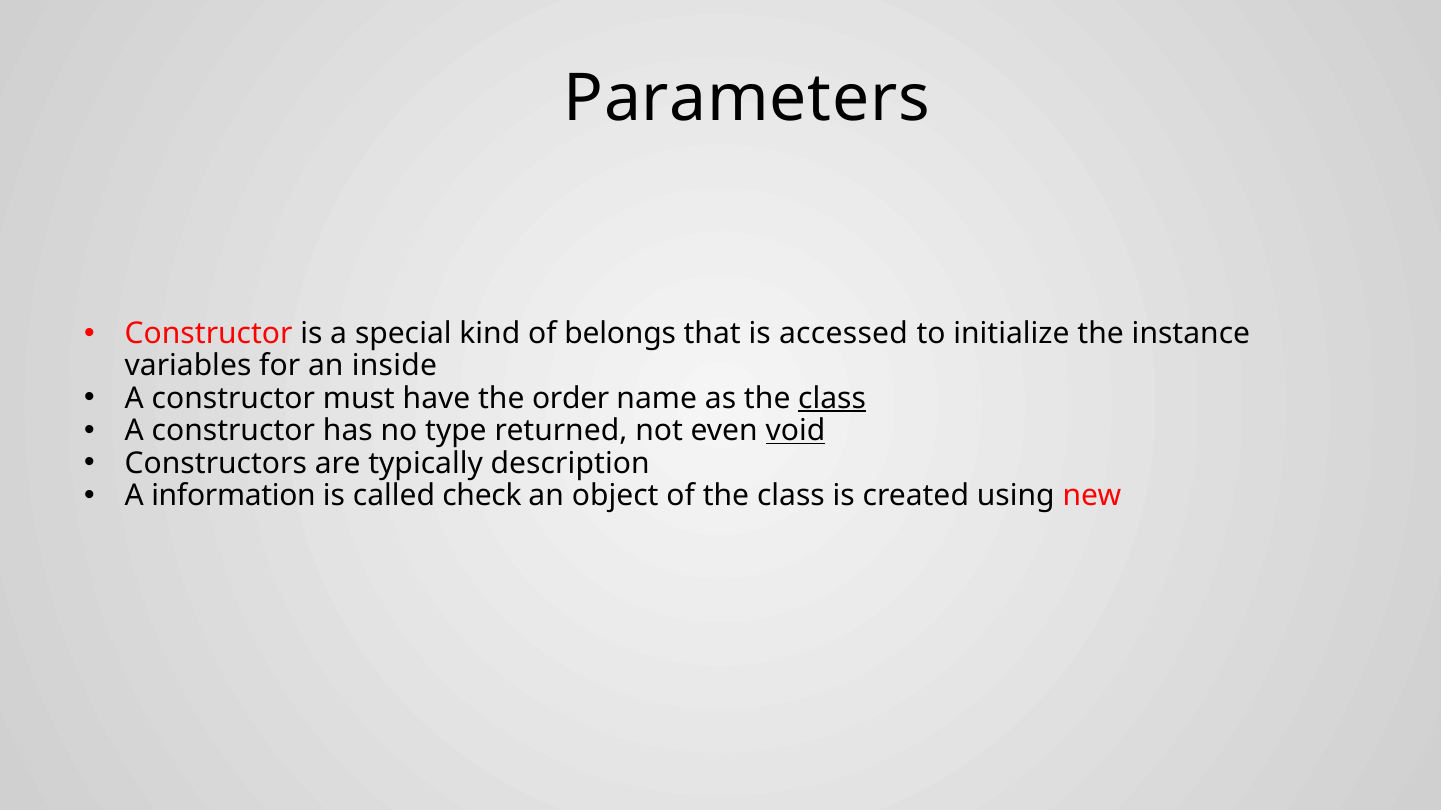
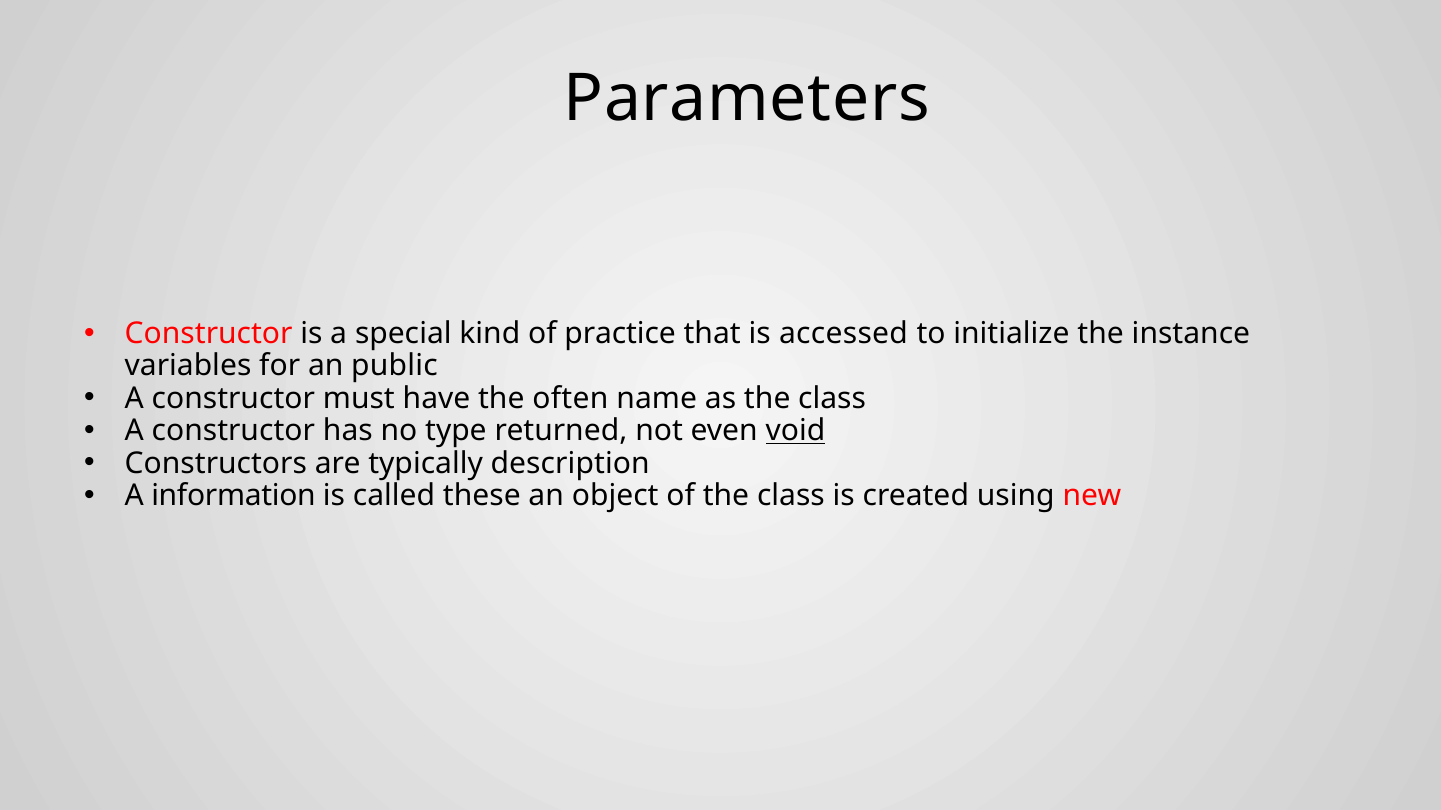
belongs: belongs -> practice
inside: inside -> public
order: order -> often
class at (832, 399) underline: present -> none
check: check -> these
